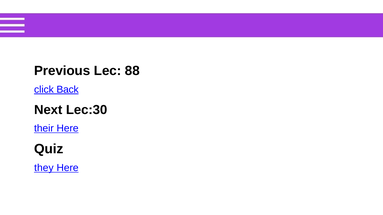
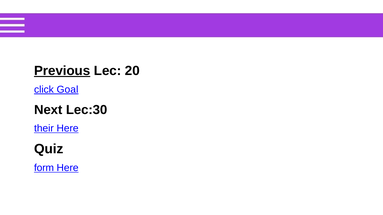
Previous underline: none -> present
88: 88 -> 20
Back: Back -> Goal
they: they -> form
